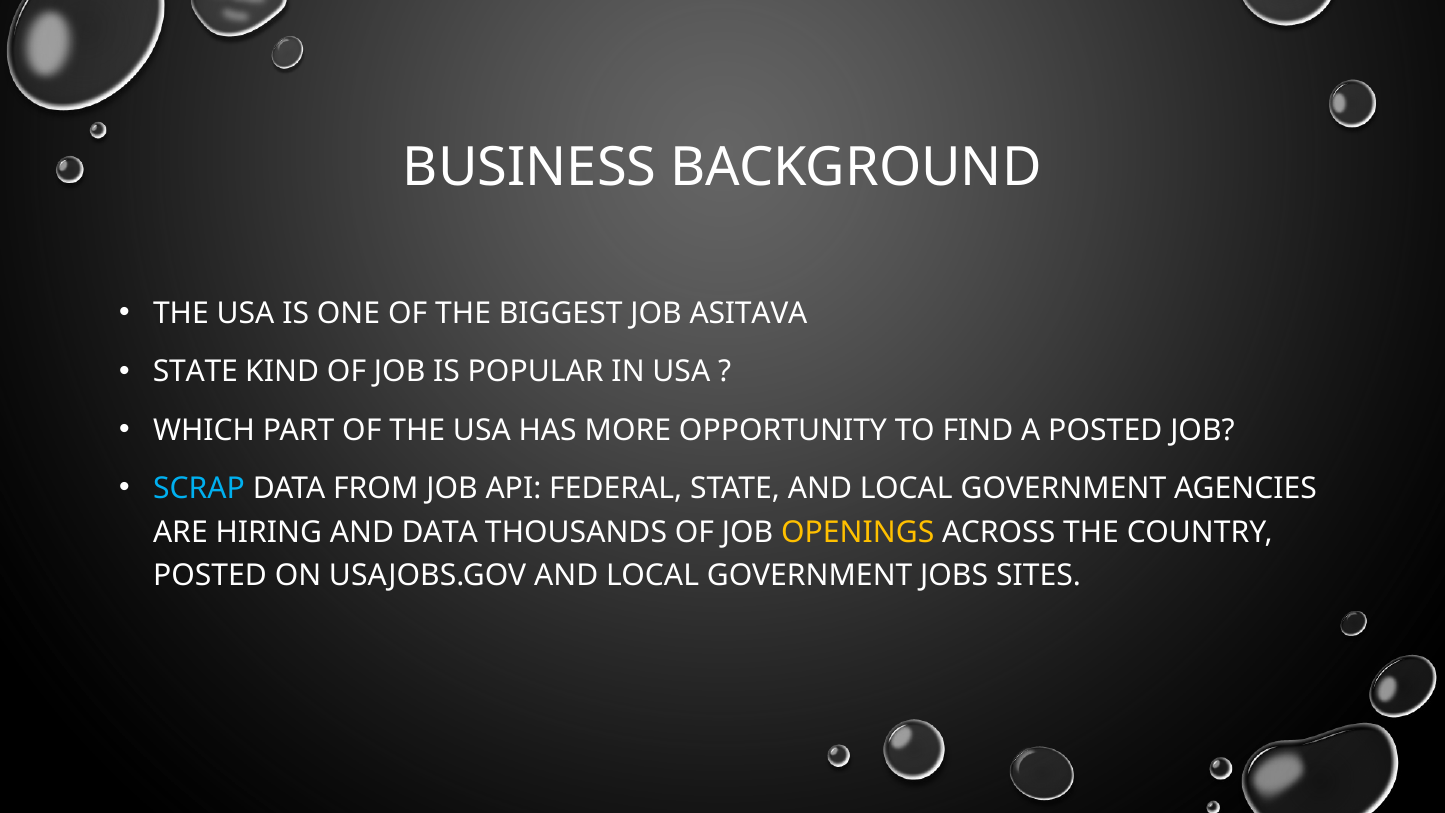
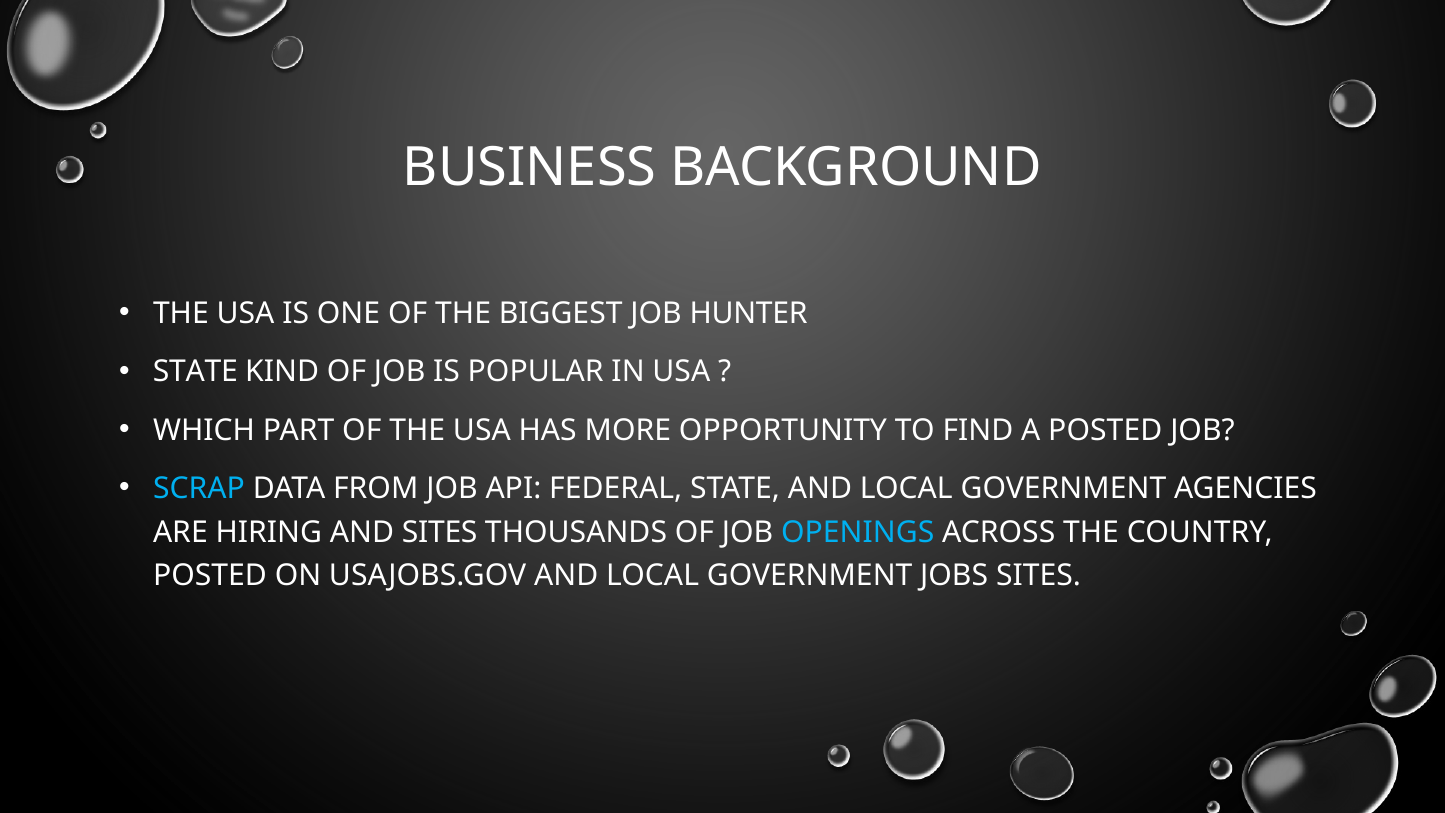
ASITAVA: ASITAVA -> HUNTER
AND DATA: DATA -> SITES
OPENINGS colour: yellow -> light blue
